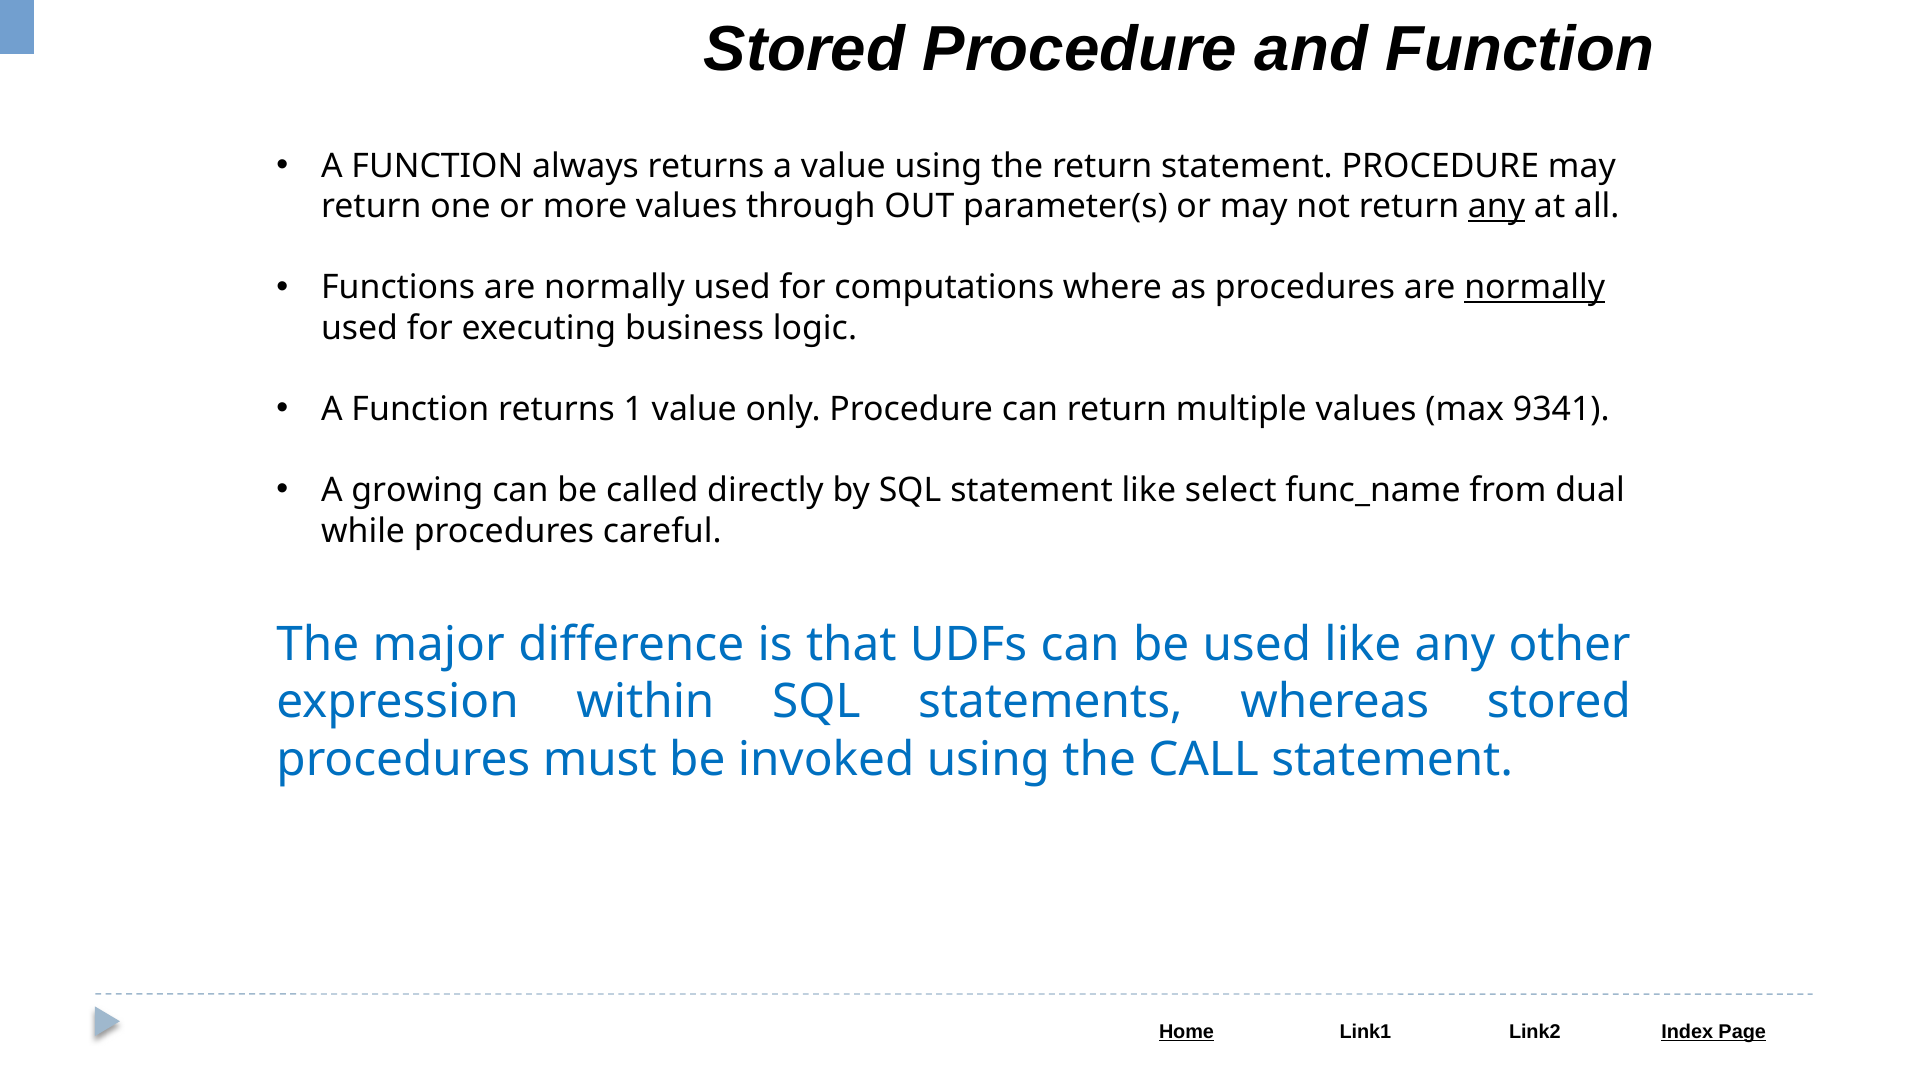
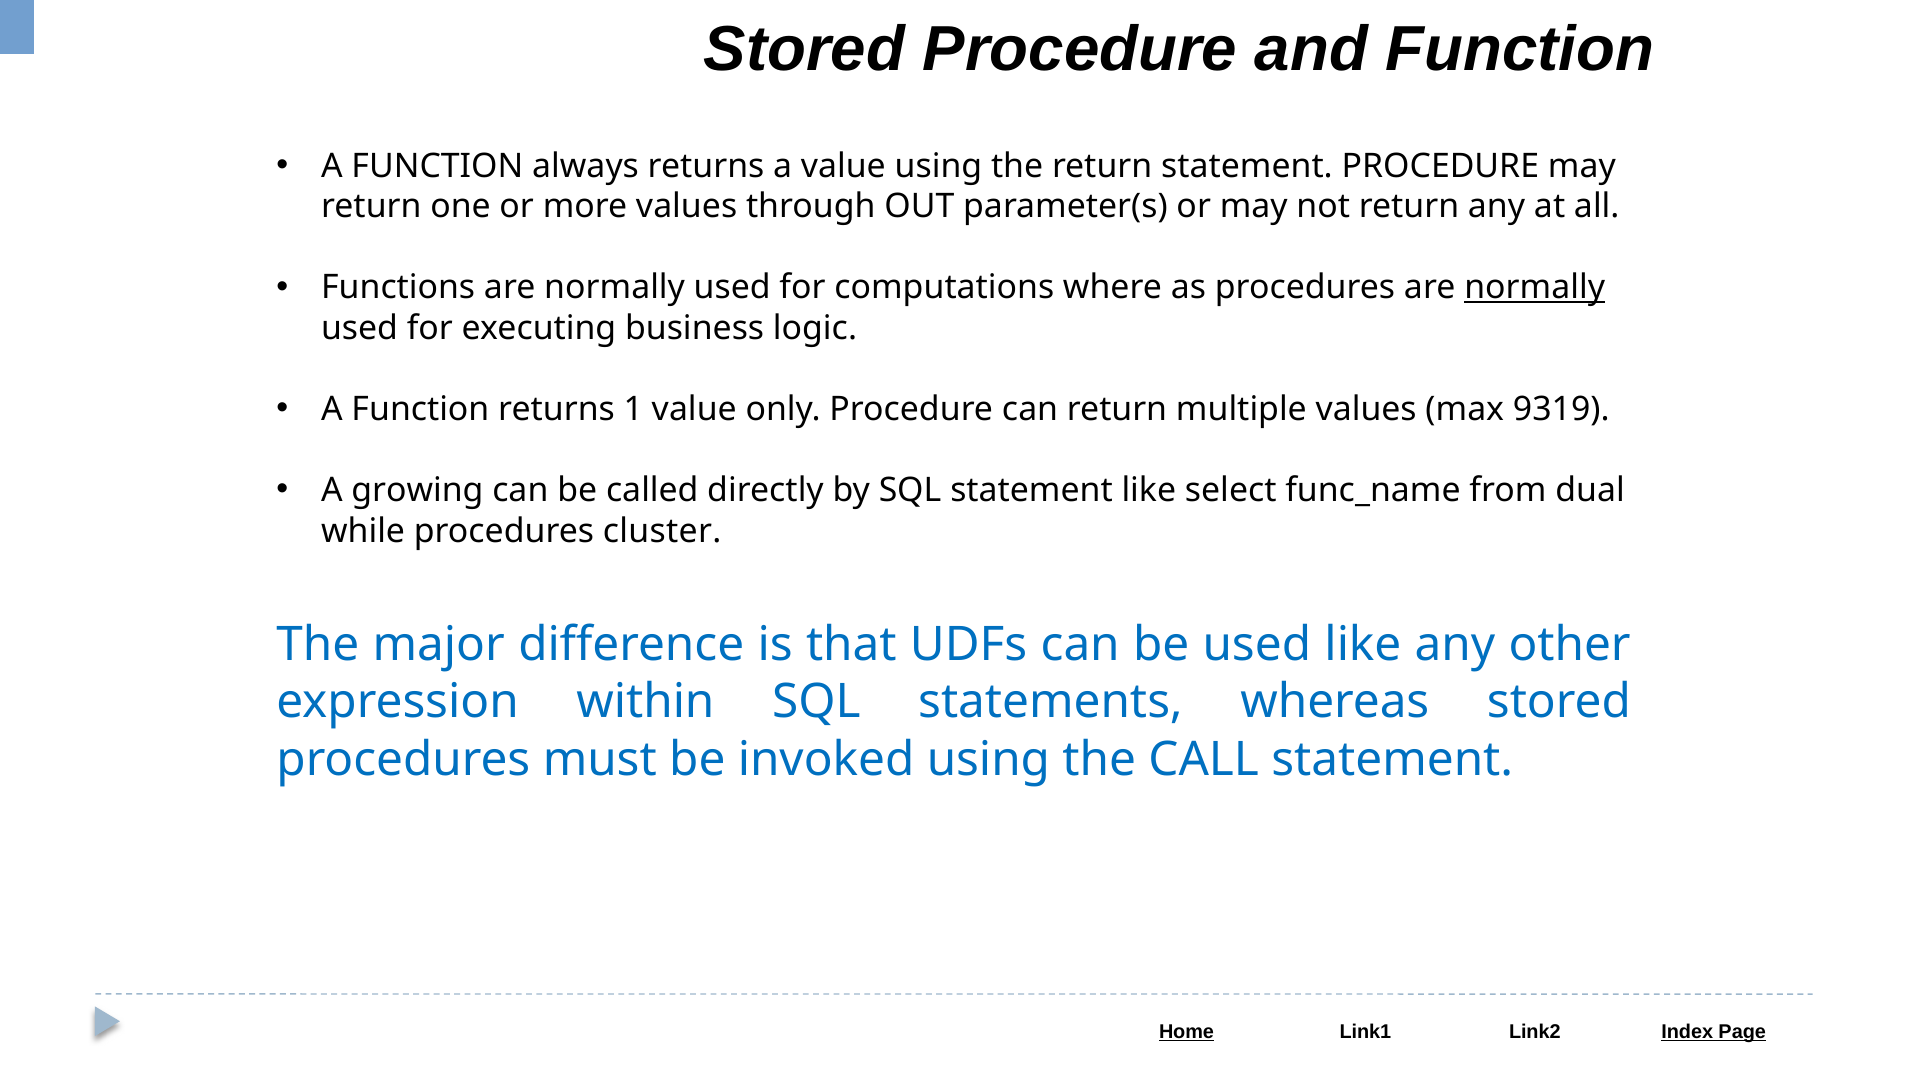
any at (1497, 207) underline: present -> none
9341: 9341 -> 9319
careful: careful -> cluster
